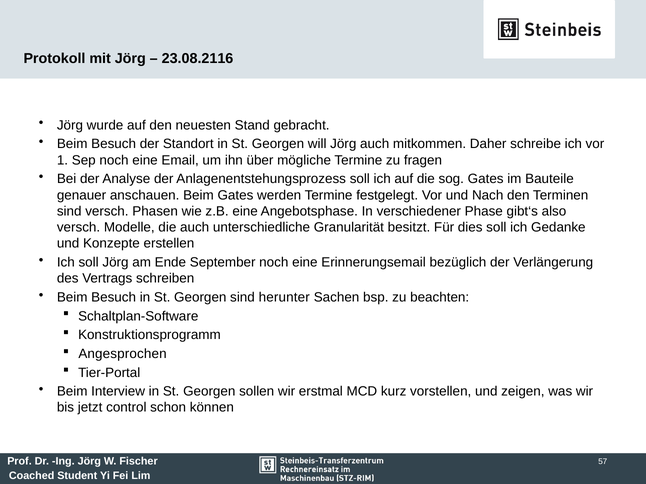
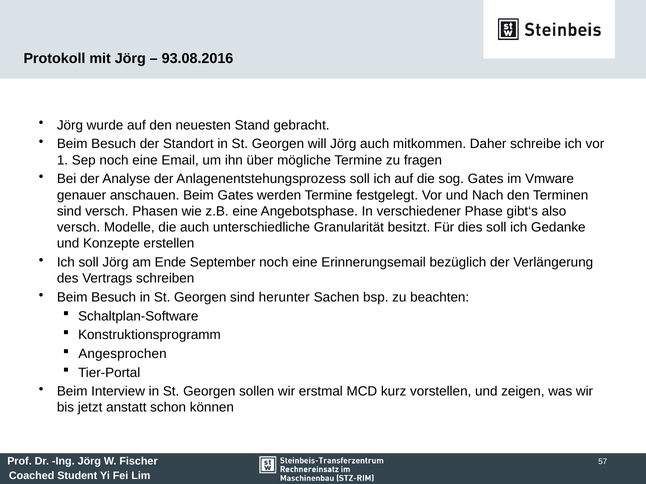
23.08.2116: 23.08.2116 -> 93.08.2016
Bauteile: Bauteile -> Vmware
control: control -> anstatt
